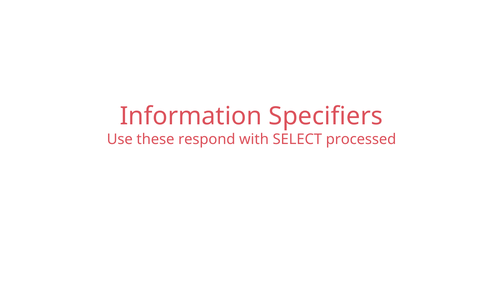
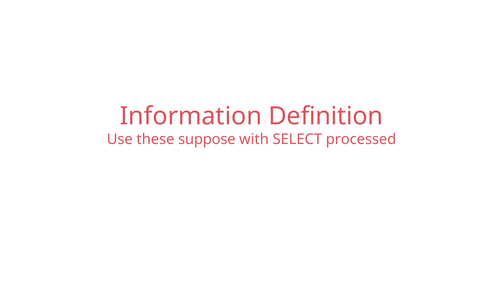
Specifiers: Specifiers -> Definition
respond: respond -> suppose
